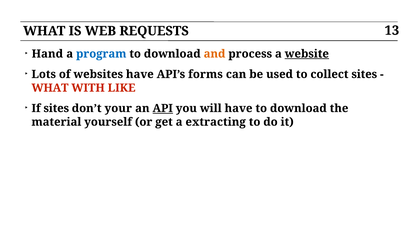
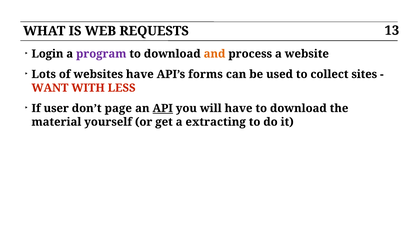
Hand: Hand -> Login
program colour: blue -> purple
website underline: present -> none
WHAT at (50, 88): WHAT -> WANT
LIKE: LIKE -> LESS
If sites: sites -> user
your: your -> page
